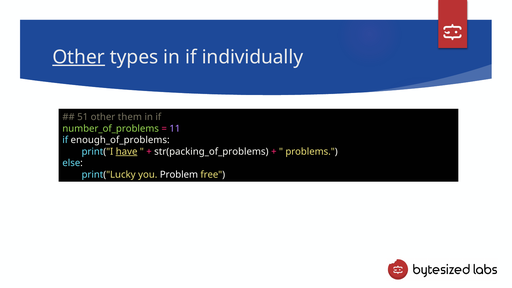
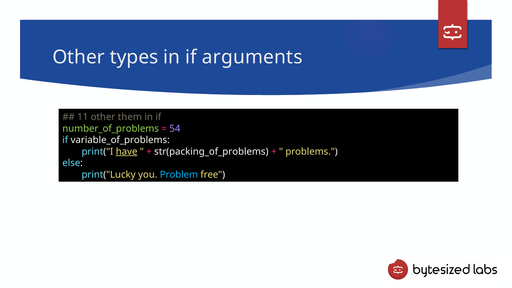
Other at (79, 57) underline: present -> none
individually: individually -> arguments
51: 51 -> 11
11: 11 -> 54
enough_of_problems: enough_of_problems -> variable_of_problems
Problem colour: white -> light blue
